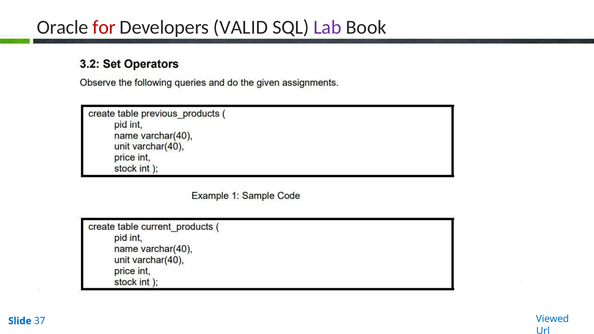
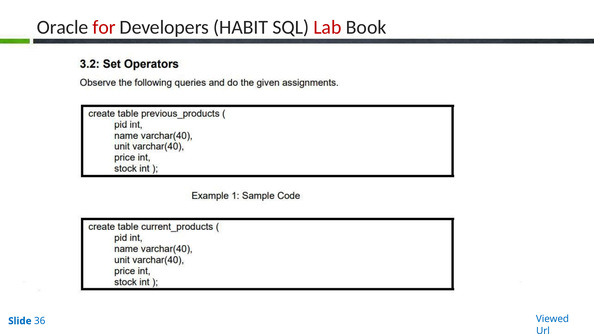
VALID: VALID -> HABIT
Lab colour: purple -> red
37: 37 -> 36
